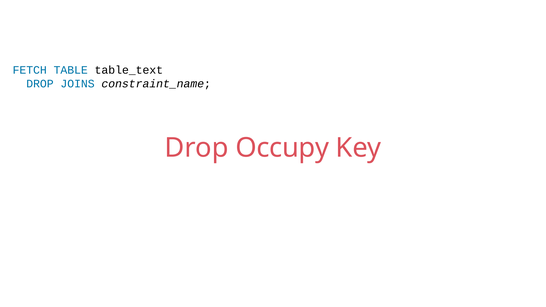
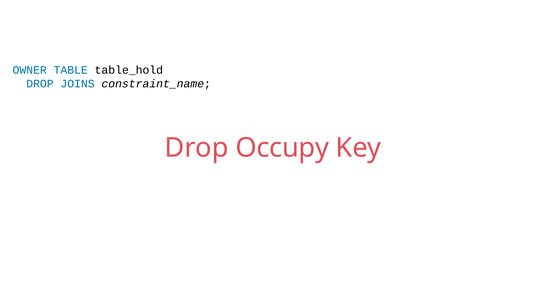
FETCH: FETCH -> OWNER
table_text: table_text -> table_hold
